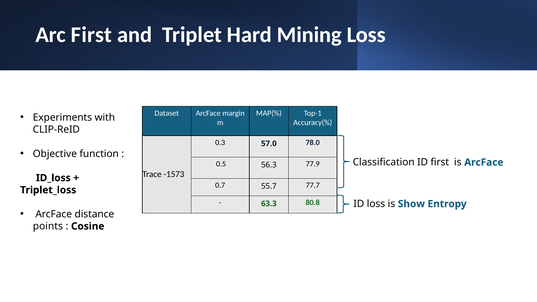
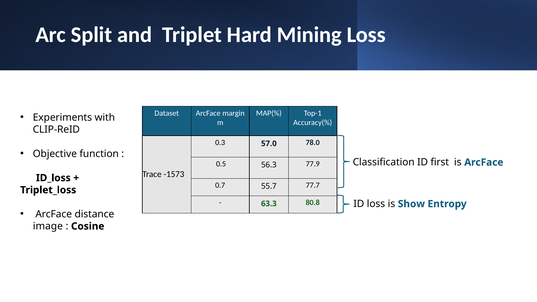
Arc First: First -> Split
points: points -> image
